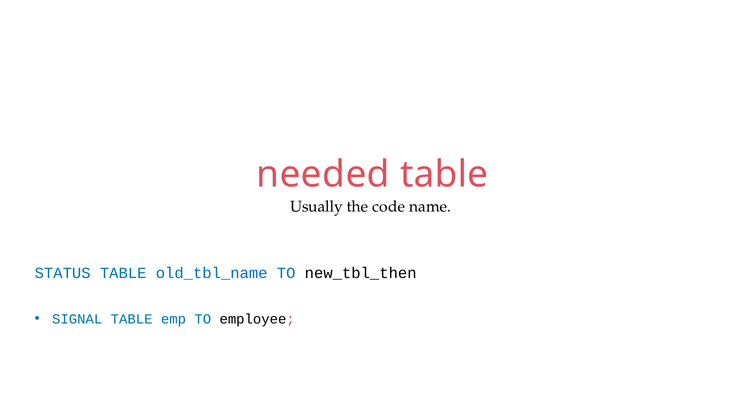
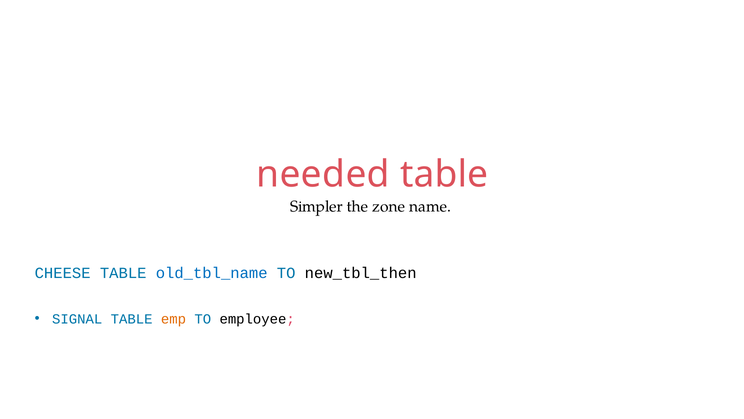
Usually: Usually -> Simpler
code: code -> zone
STATUS: STATUS -> CHEESE
emp colour: blue -> orange
